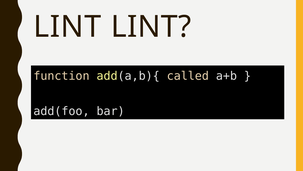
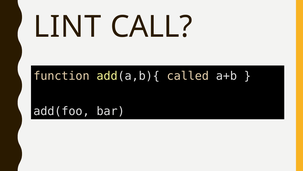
LINT LINT: LINT -> CALL
